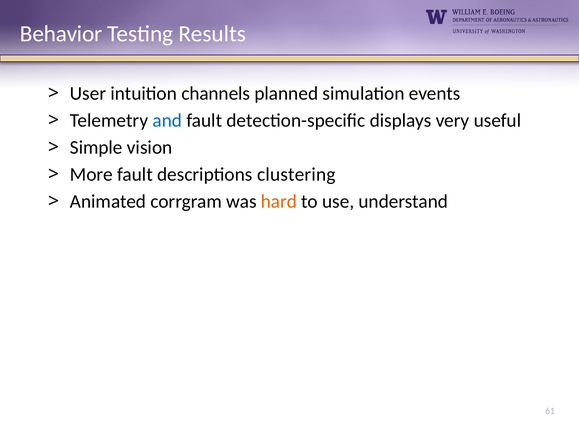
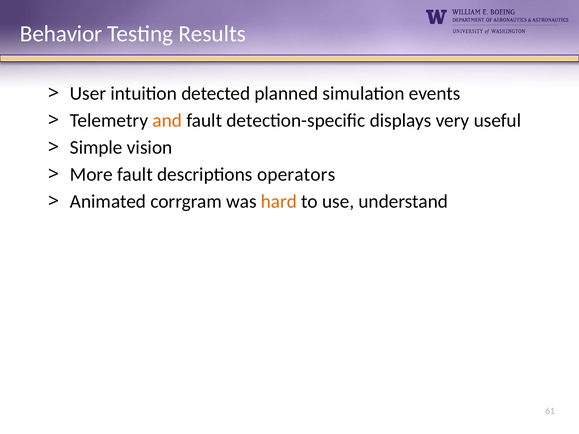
channels: channels -> detected
and colour: blue -> orange
clustering: clustering -> operators
